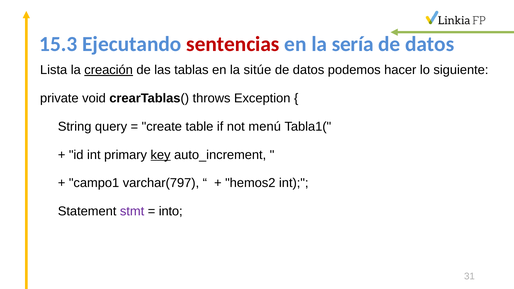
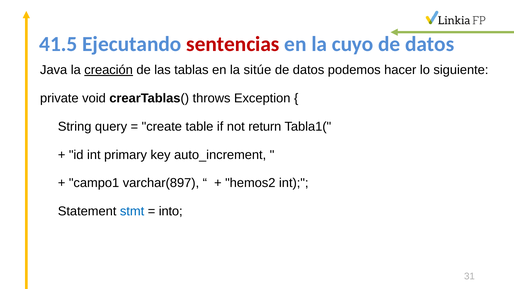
15.3: 15.3 -> 41.5
sería: sería -> cuyo
Lista: Lista -> Java
menú: menú -> return
key underline: present -> none
varchar(797: varchar(797 -> varchar(897
stmt colour: purple -> blue
